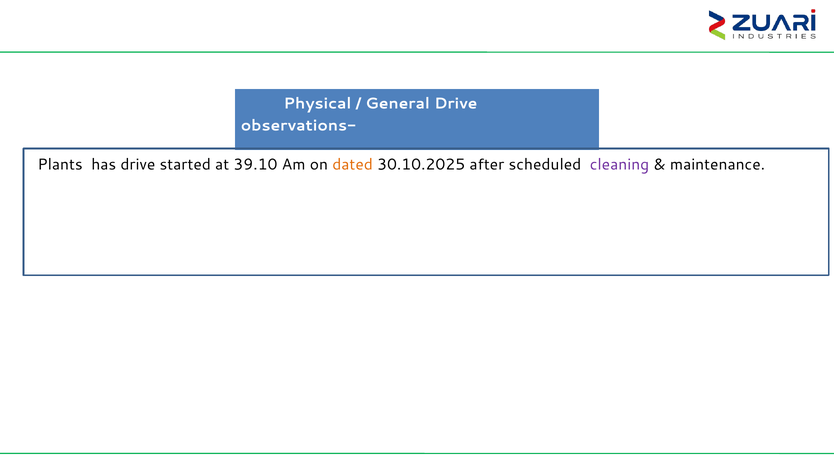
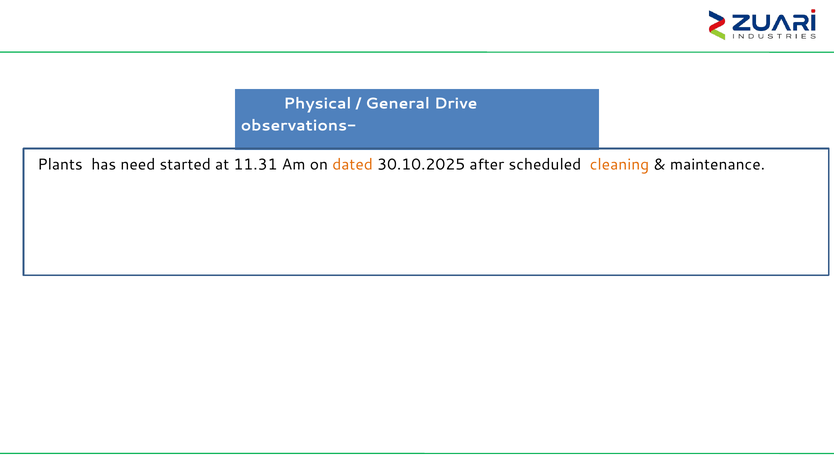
has drive: drive -> need
39.10: 39.10 -> 11.31
cleaning colour: purple -> orange
